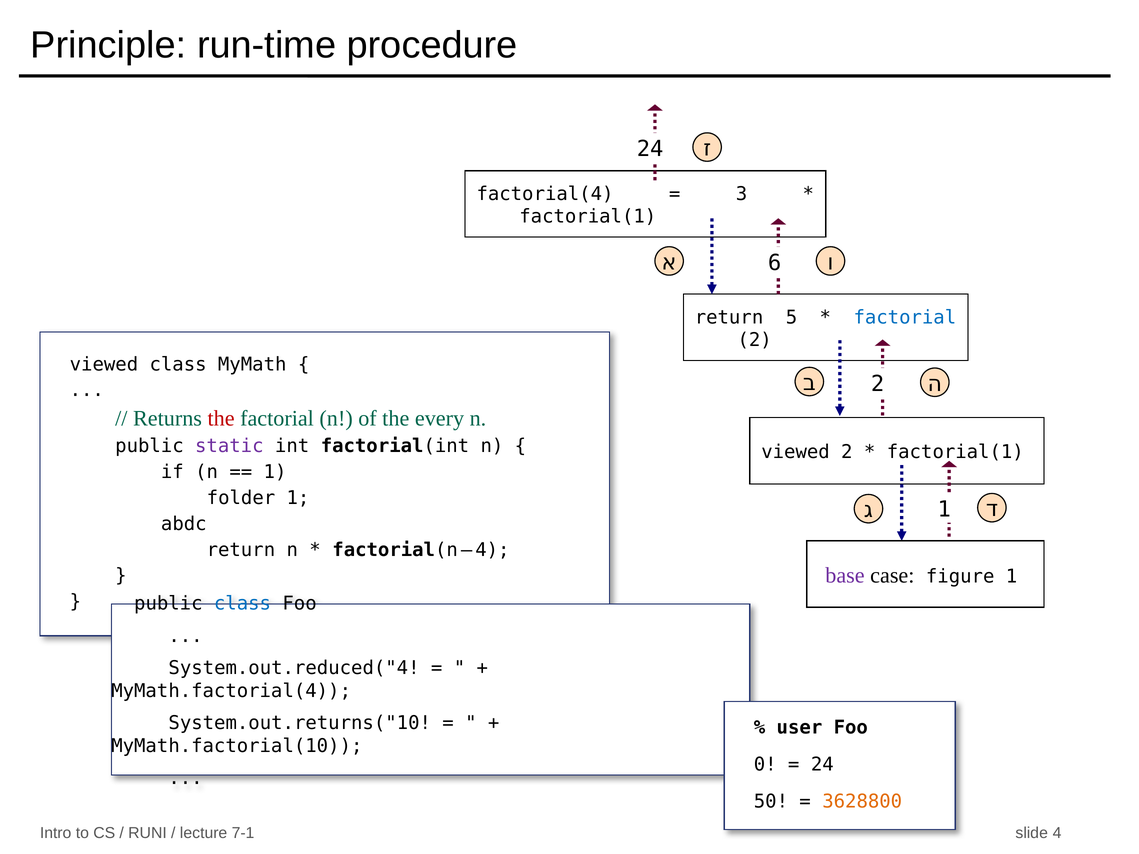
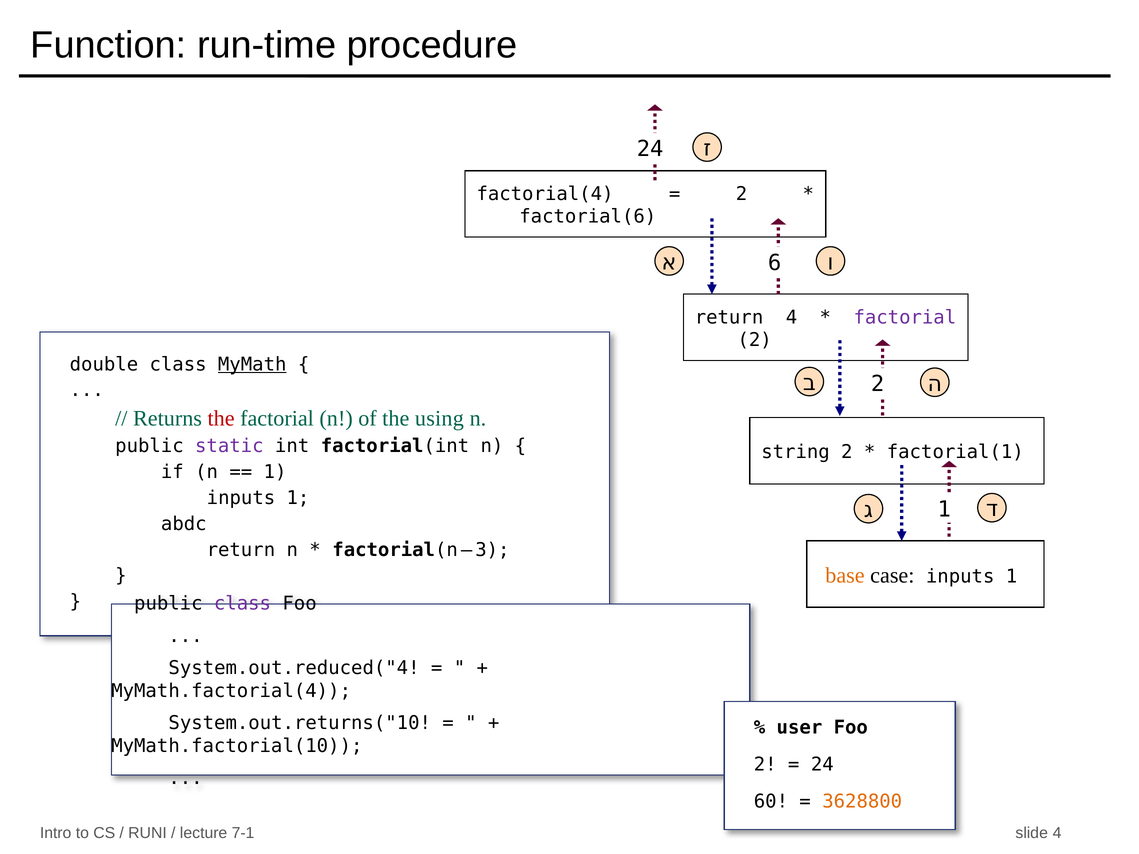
Principle: Principle -> Function
3 at (742, 194): 3 -> 2
factorial(1 at (588, 217): factorial(1 -> factorial(6
return 5: 5 -> 4
factorial at (905, 317) colour: blue -> purple
viewed at (104, 364): viewed -> double
MyMath underline: none -> present
every: every -> using
viewed at (796, 452): viewed -> string
folder at (241, 498): folder -> inputs
4 at (492, 550): 4 -> 3
base colour: purple -> orange
case figure: figure -> inputs
class at (242, 604) colour: blue -> purple
0 at (765, 765): 0 -> 2
50: 50 -> 60
